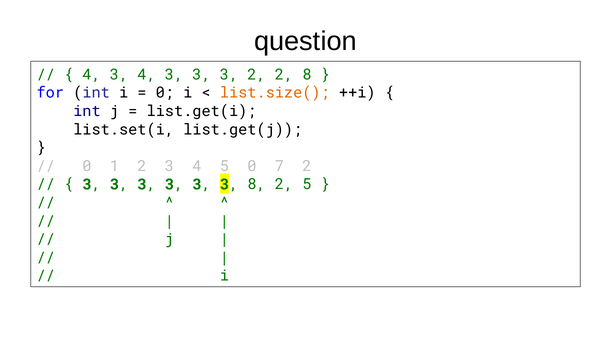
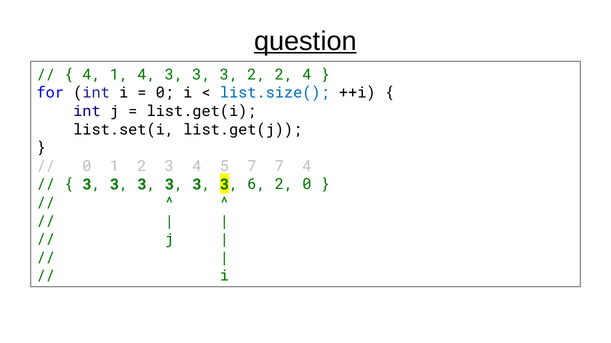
question underline: none -> present
3 at (119, 75): 3 -> 1
2 8: 8 -> 4
list.size( colour: orange -> blue
0 at (252, 166): 0 -> 7
7 2: 2 -> 4
3 8: 8 -> 6
2 5: 5 -> 0
